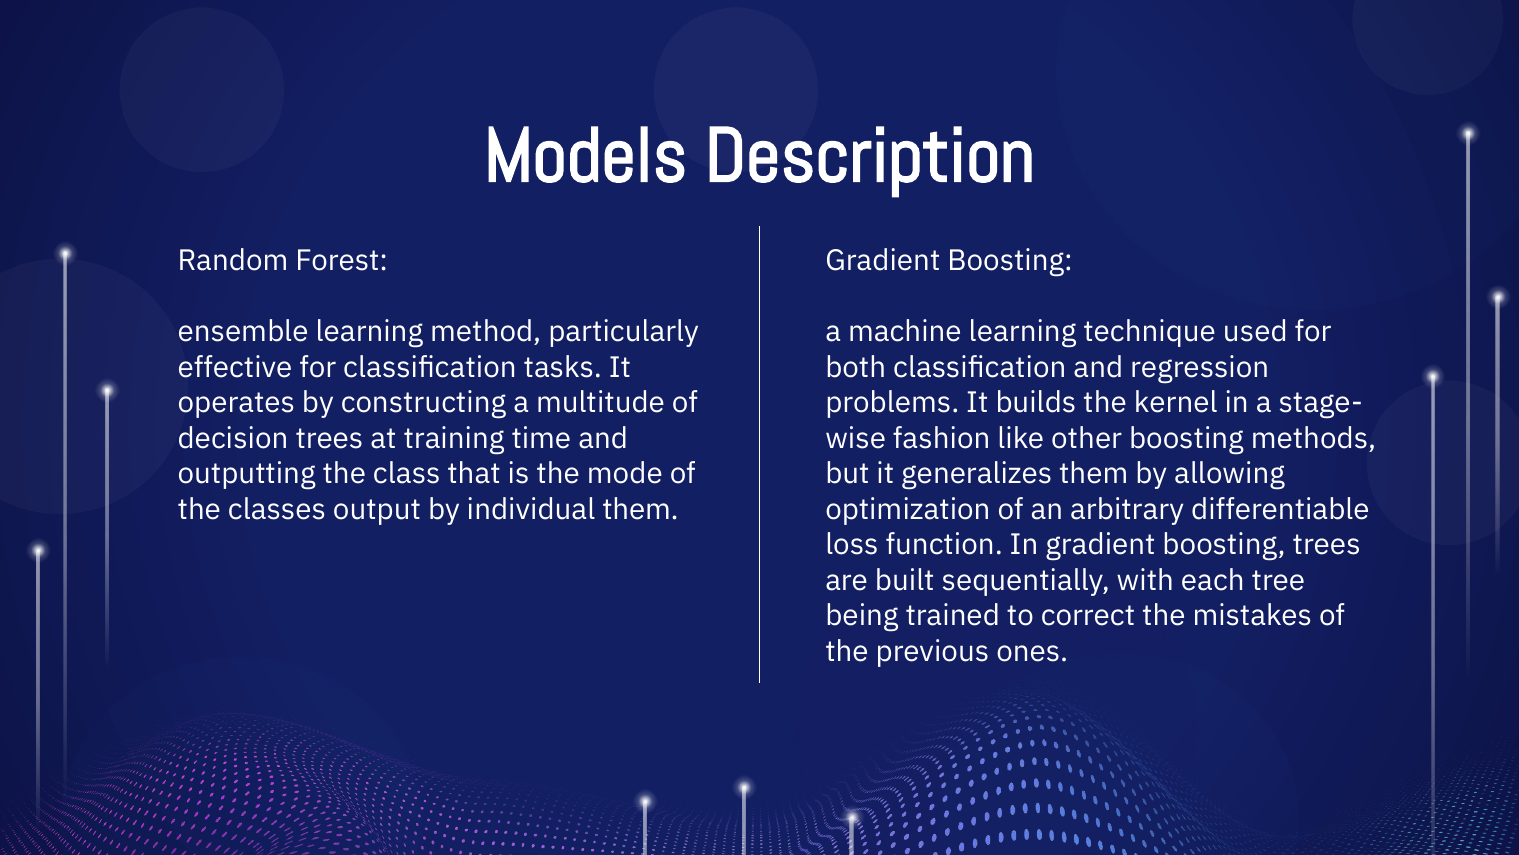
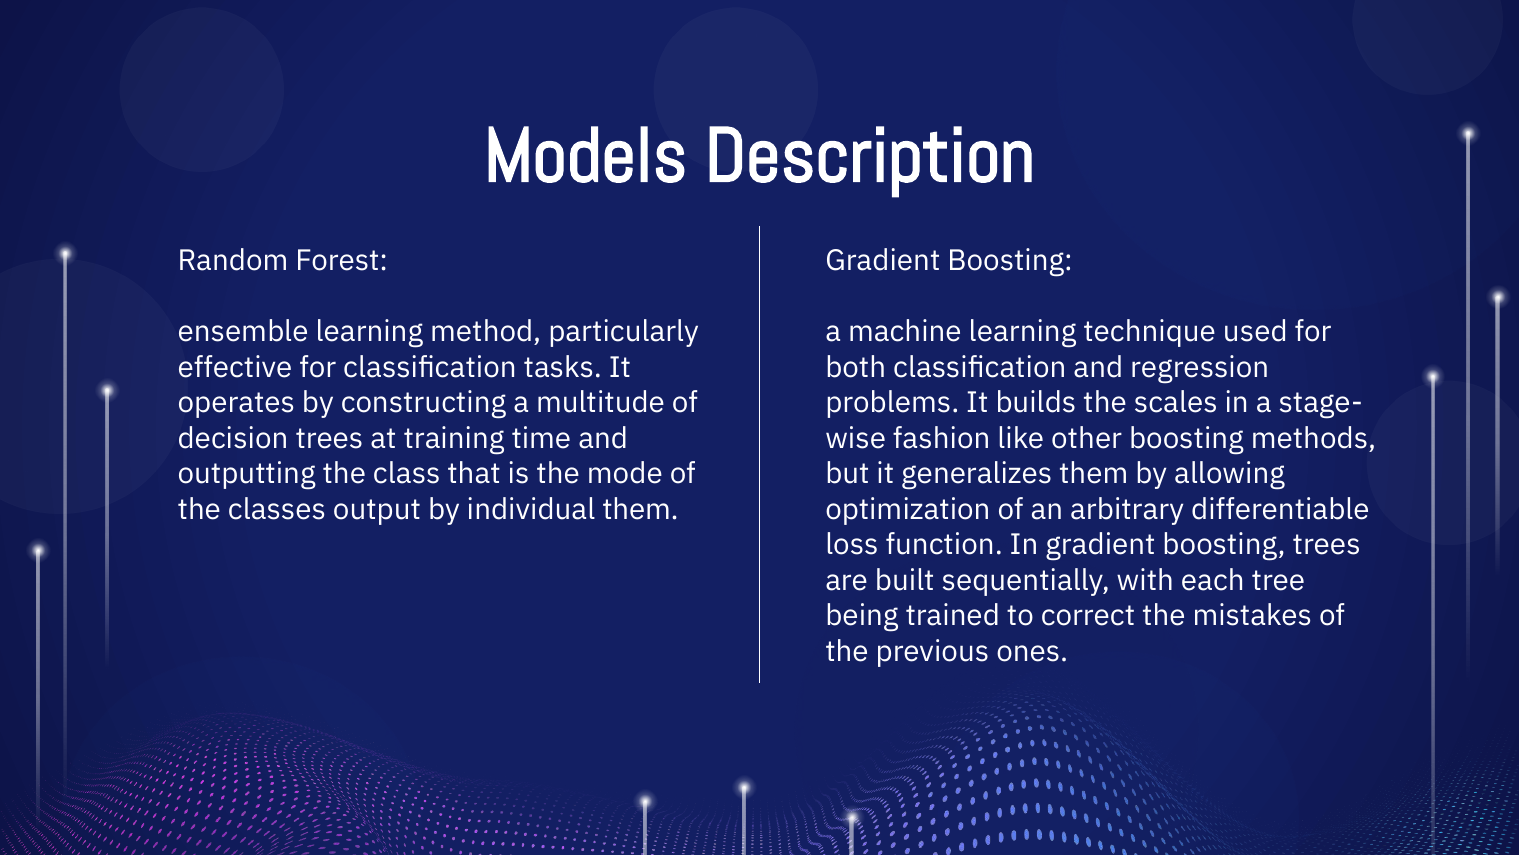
kernel: kernel -> scales
